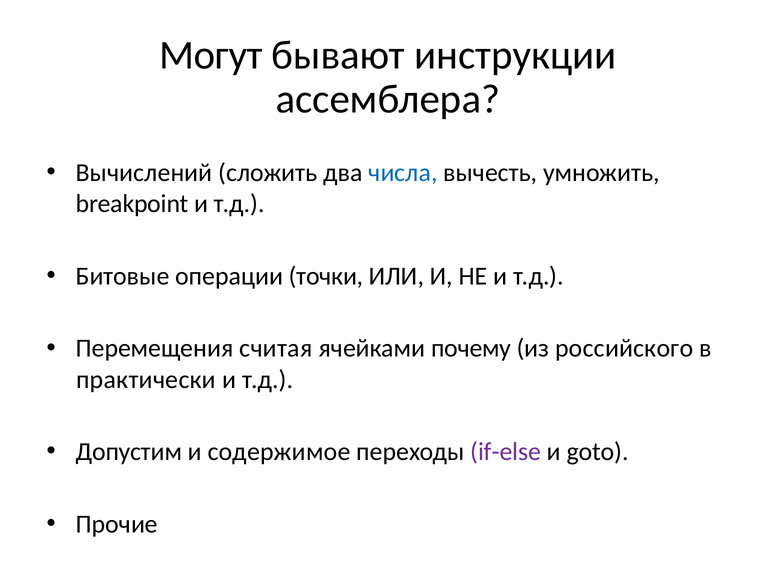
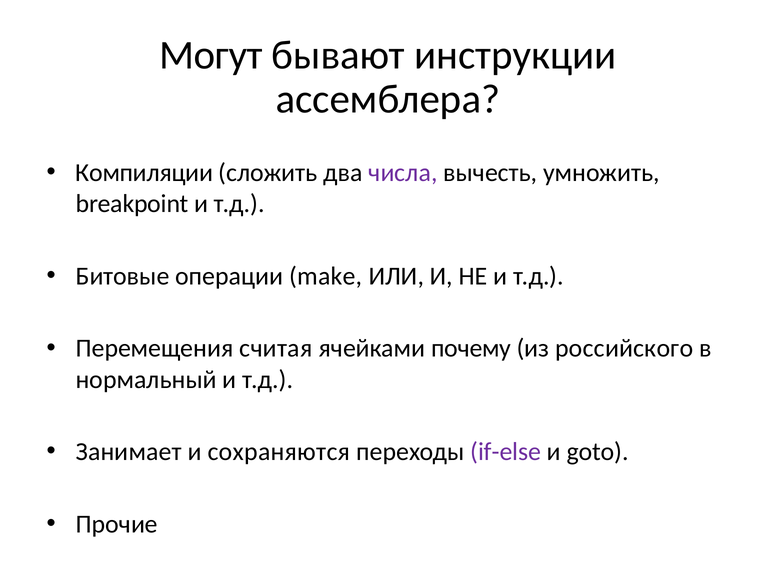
Вычислений: Вычислений -> Компиляции
числа colour: blue -> purple
точки: точки -> make
практически: практически -> нормальный
Допустим: Допустим -> Занимает
содержимое: содержимое -> сохраняются
